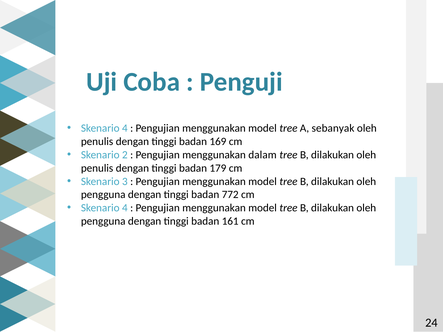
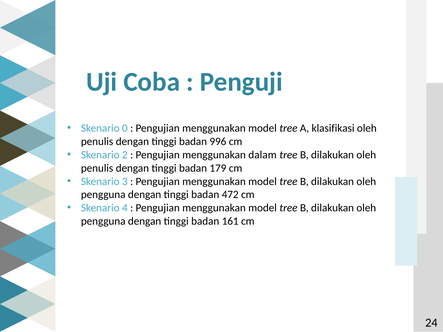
4 at (125, 128): 4 -> 0
sebanyak: sebanyak -> klasifikasi
169: 169 -> 996
772: 772 -> 472
